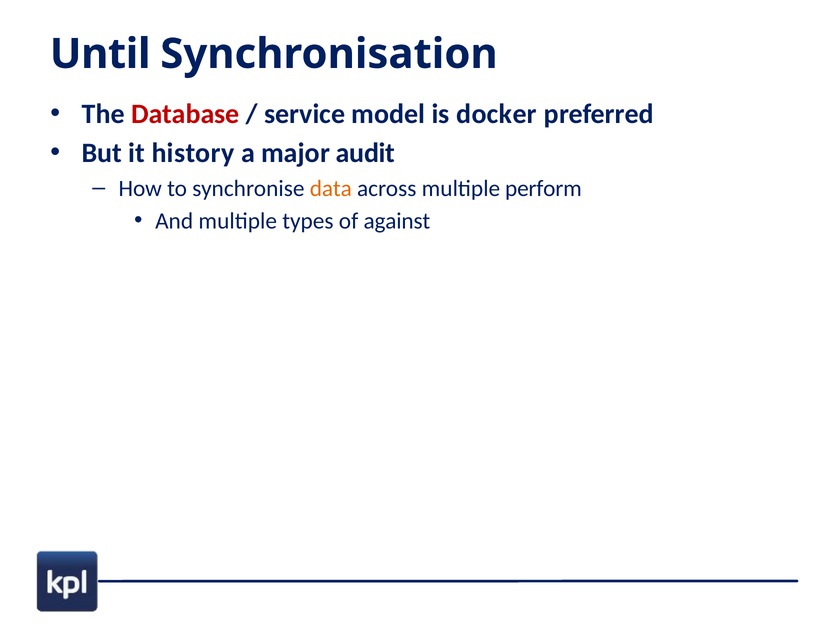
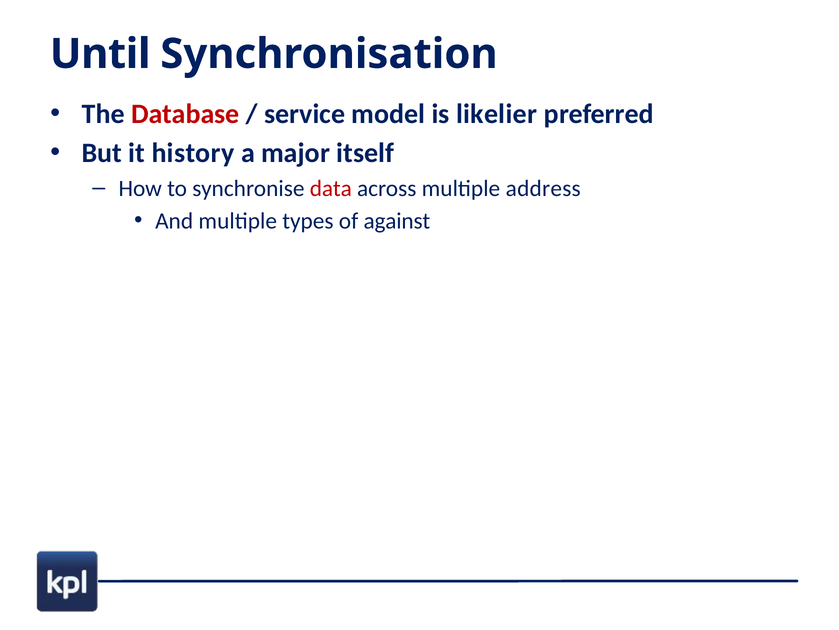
docker: docker -> likelier
audit: audit -> itself
data colour: orange -> red
perform: perform -> address
